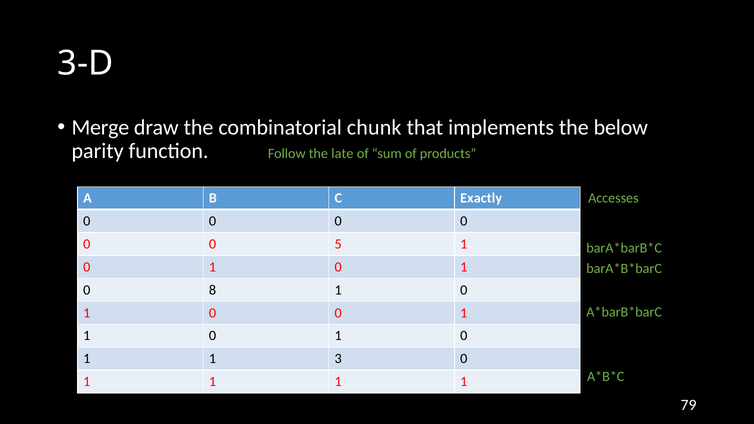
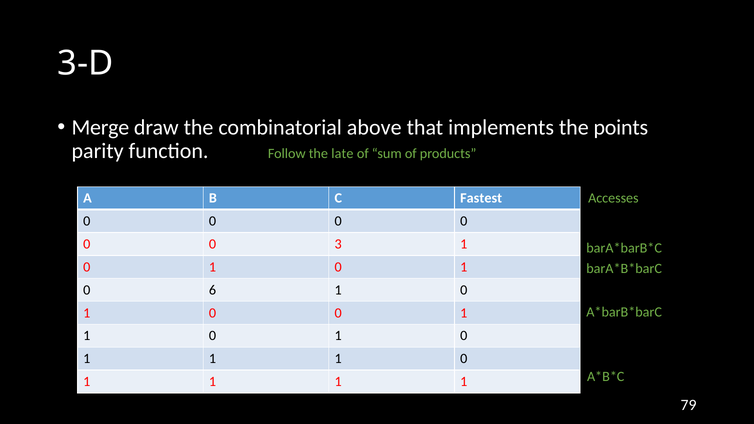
chunk: chunk -> above
below: below -> points
Exactly: Exactly -> Fastest
5: 5 -> 3
8: 8 -> 6
3 at (338, 359): 3 -> 1
